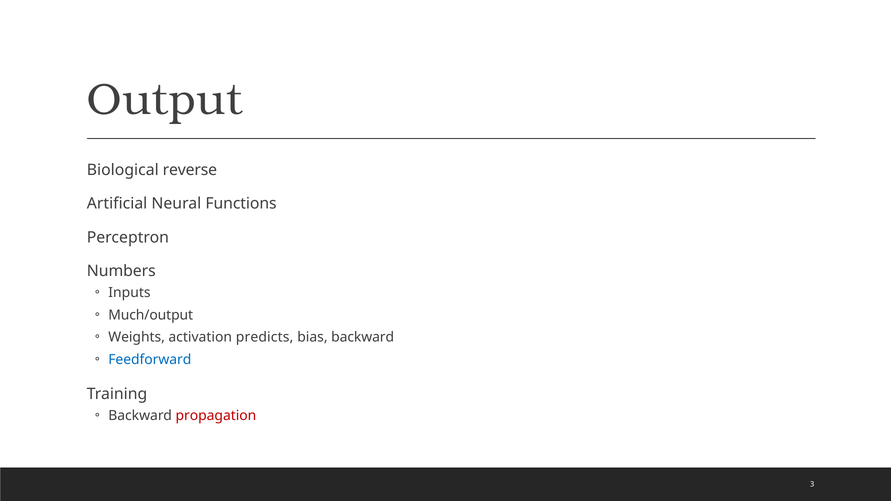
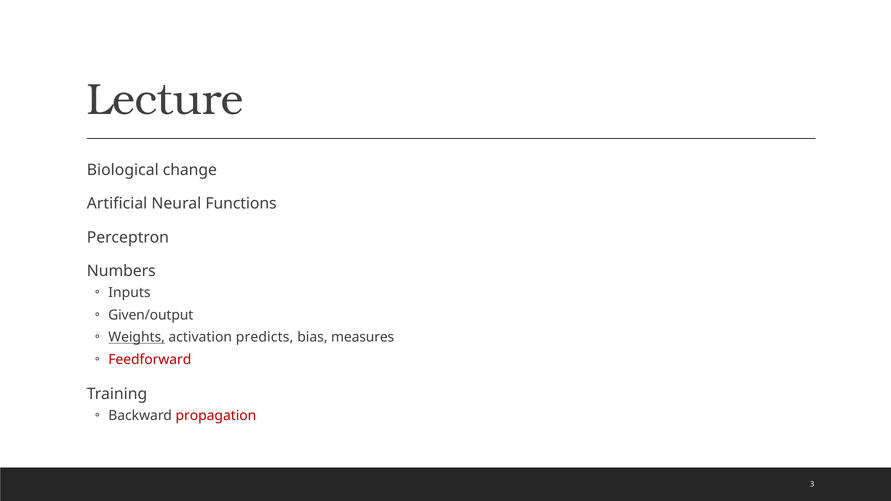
Output: Output -> Lecture
reverse: reverse -> change
Much/output: Much/output -> Given/output
Weights underline: none -> present
bias backward: backward -> measures
Feedforward colour: blue -> red
